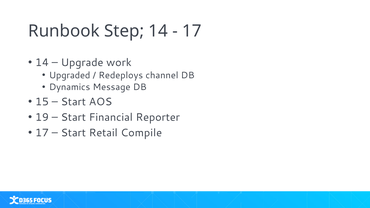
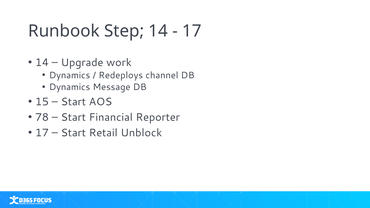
Upgraded at (70, 75): Upgraded -> Dynamics
19: 19 -> 78
Compile: Compile -> Unblock
